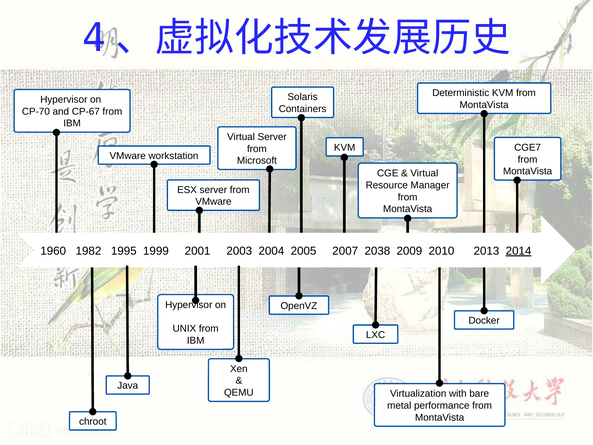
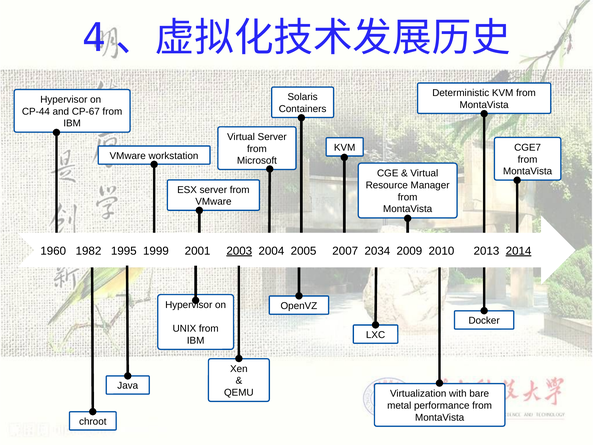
CP-70: CP-70 -> CP-44
2003 underline: none -> present
2038: 2038 -> 2034
